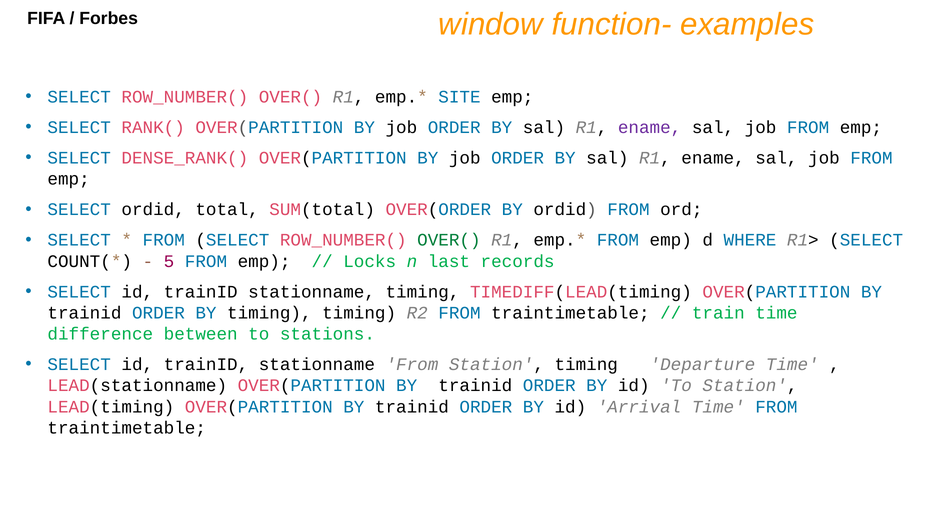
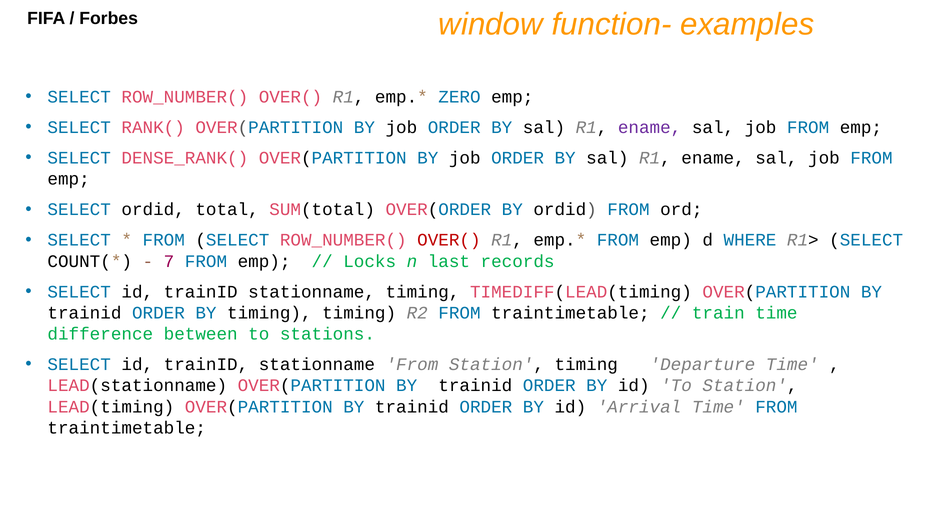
SITE: SITE -> ZERO
OVER( at (449, 240) colour: green -> red
5: 5 -> 7
